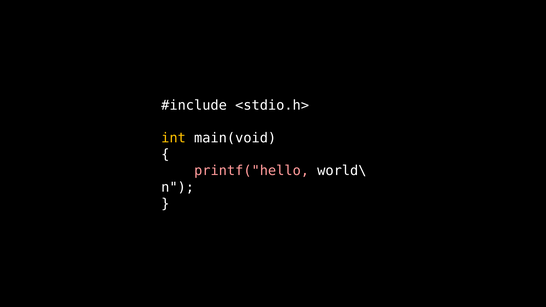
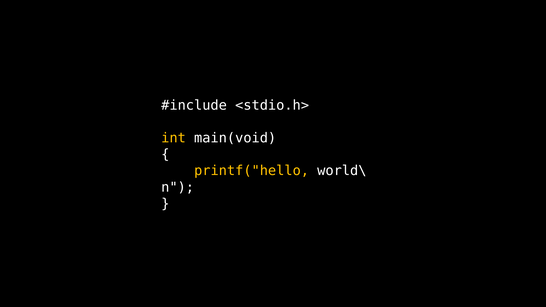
printf("hello colour: pink -> yellow
